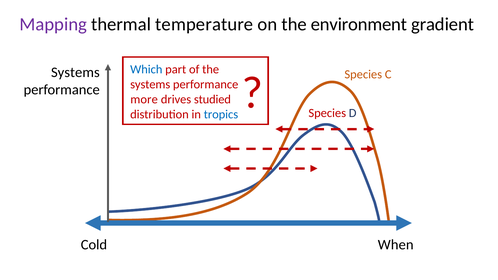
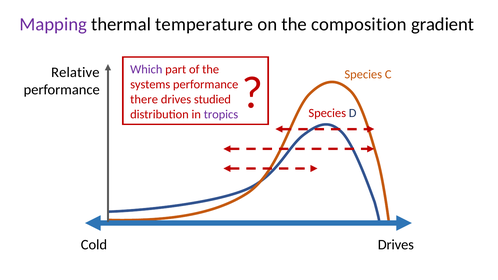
environment: environment -> composition
Which colour: blue -> purple
Systems at (75, 72): Systems -> Relative
more: more -> there
tropics colour: blue -> purple
Cold When: When -> Drives
